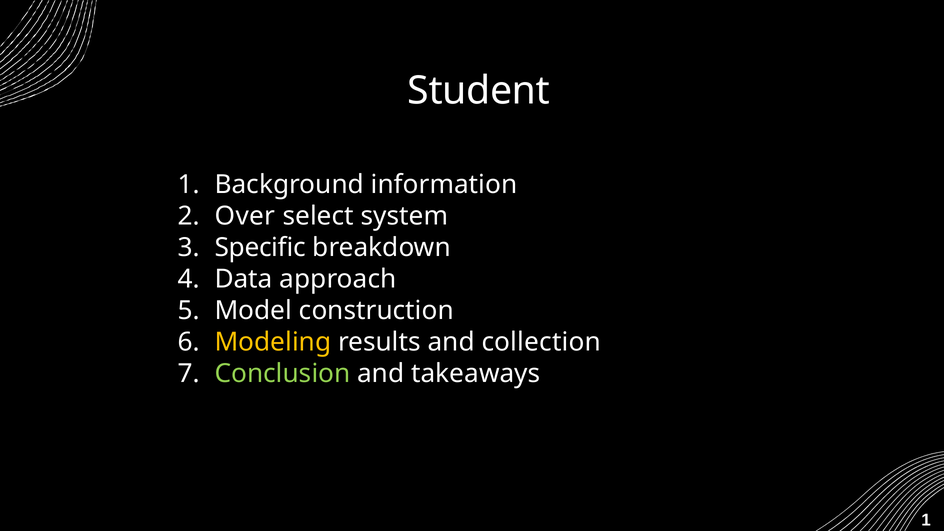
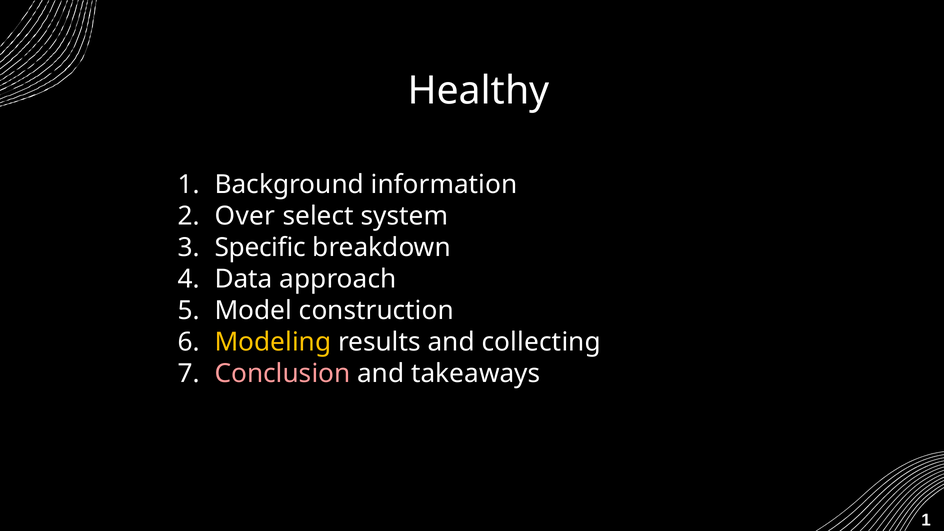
Student: Student -> Healthy
collection: collection -> collecting
Conclusion colour: light green -> pink
